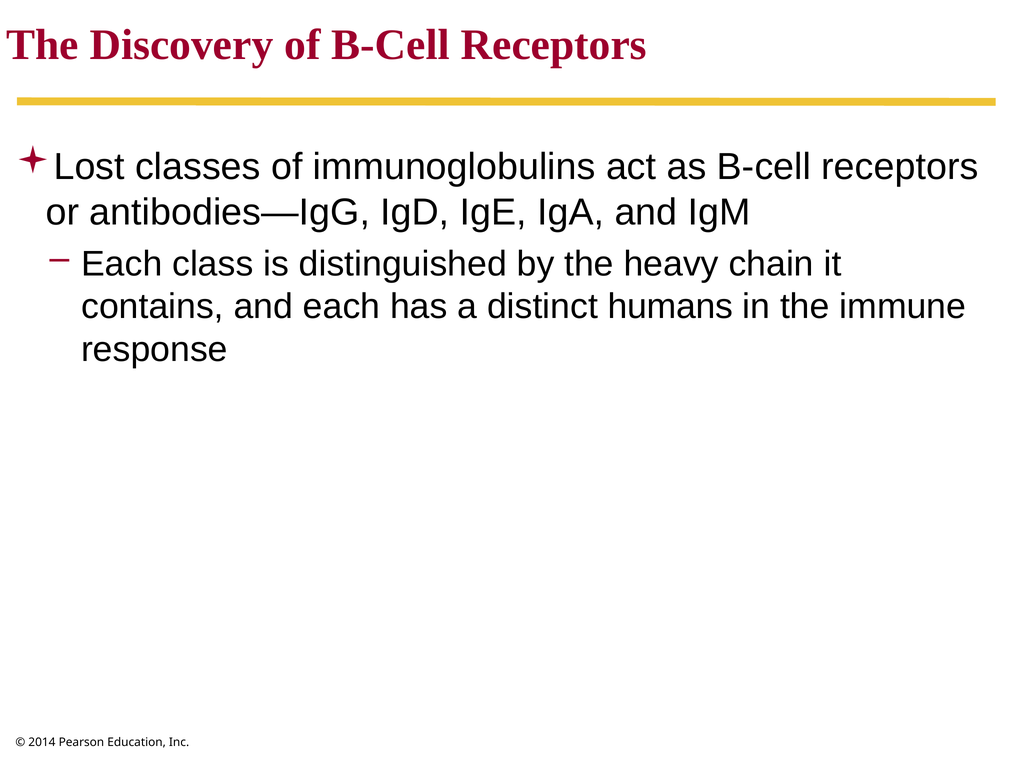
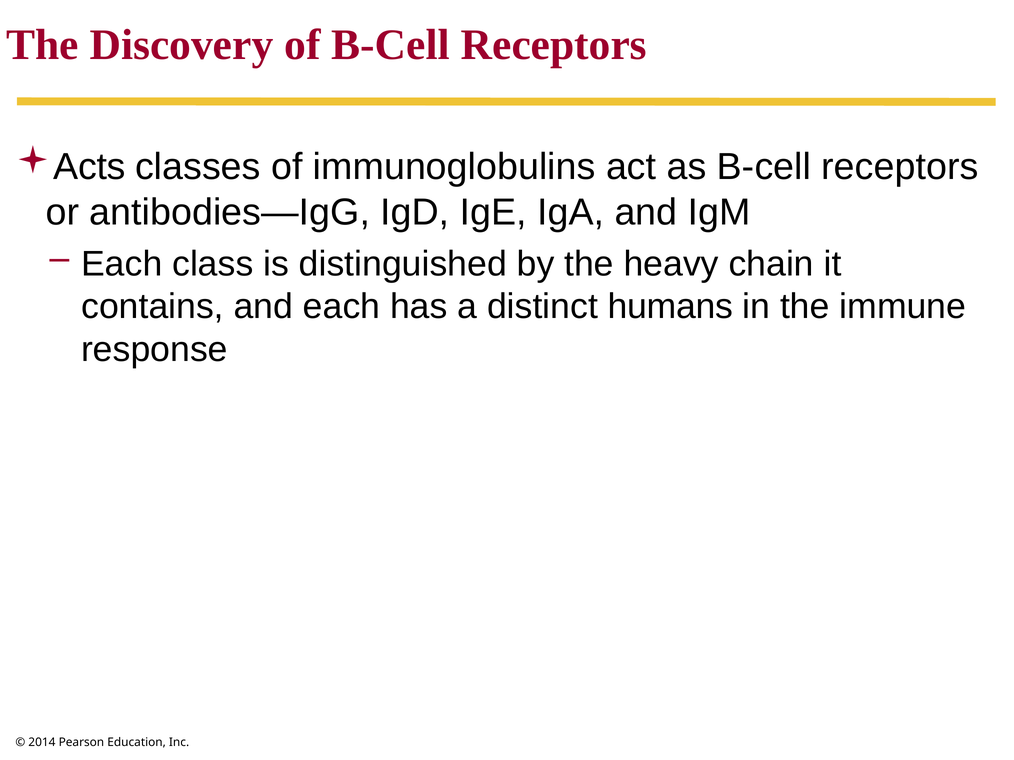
Lost: Lost -> Acts
